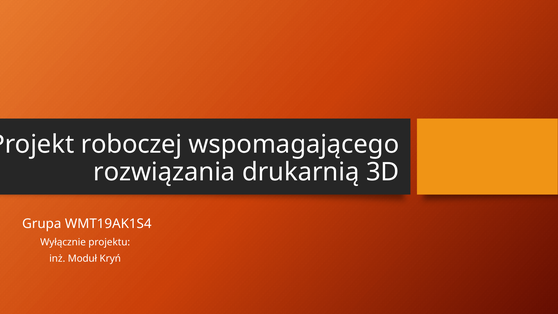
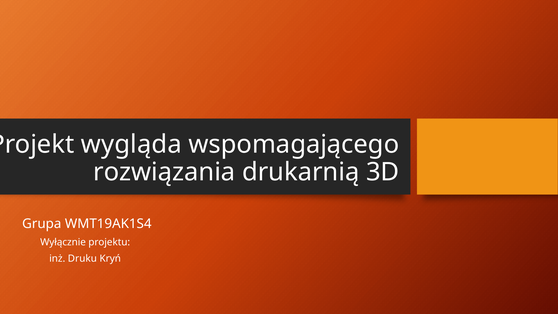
roboczej: roboczej -> wygląda
Moduł: Moduł -> Druku
